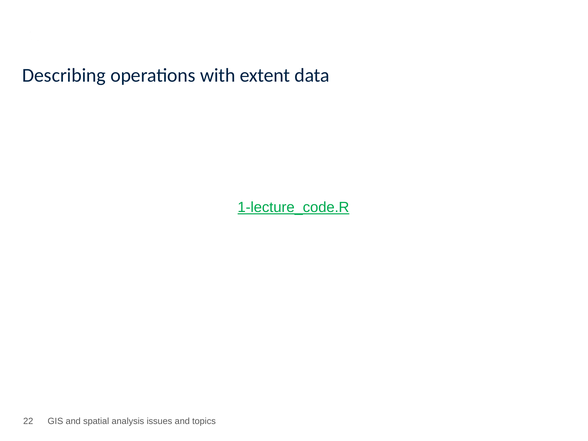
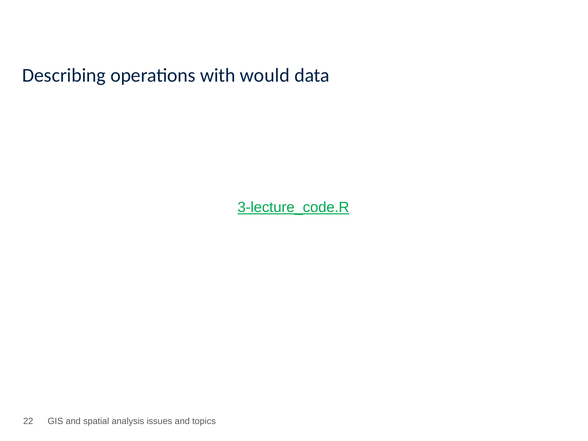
extent: extent -> would
1-lecture_code.R: 1-lecture_code.R -> 3-lecture_code.R
